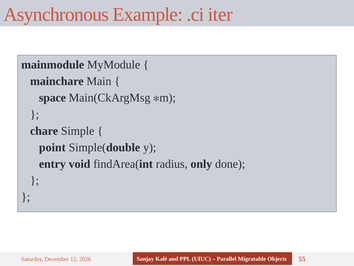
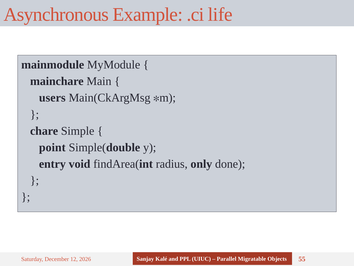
iter: iter -> life
space: space -> users
